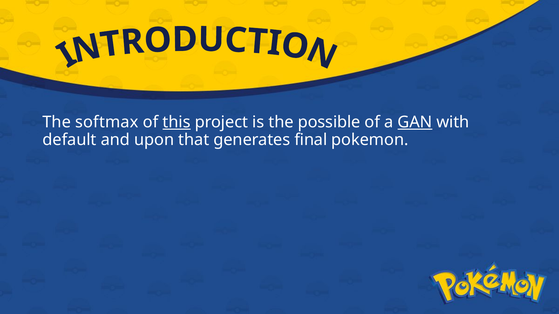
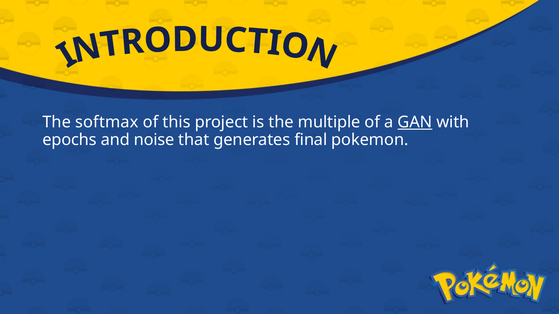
this underline: present -> none
possible: possible -> multiple
default: default -> epochs
upon: upon -> noise
